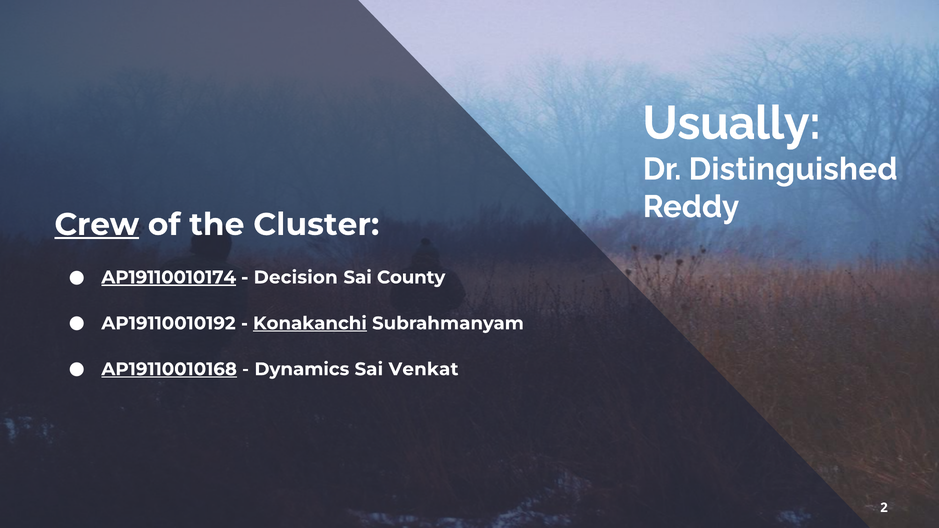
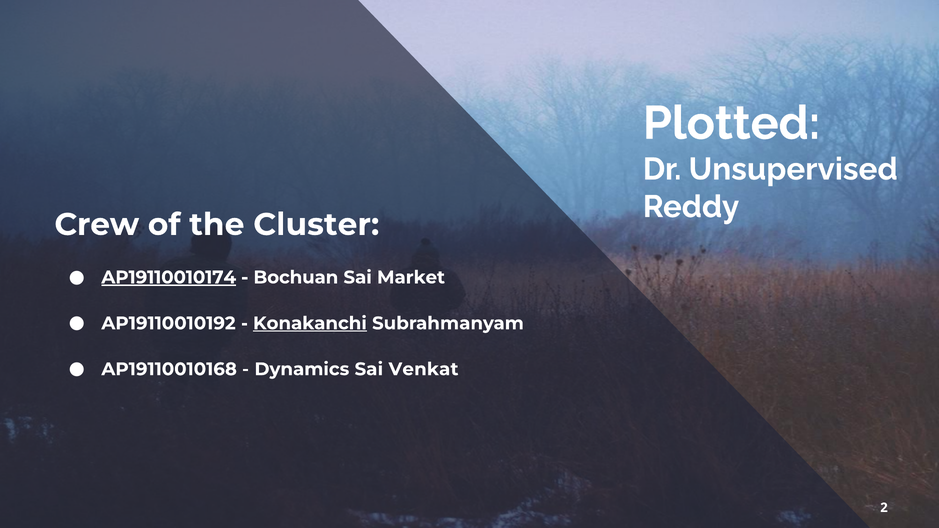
Usually: Usually -> Plotted
Distinguished: Distinguished -> Unsupervised
Crew underline: present -> none
Decision: Decision -> Bochuan
County: County -> Market
AP19110010168 underline: present -> none
